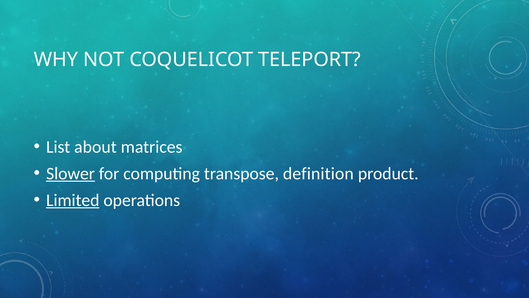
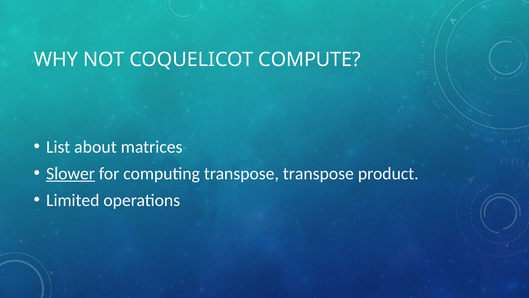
TELEPORT: TELEPORT -> COMPUTE
transpose definition: definition -> transpose
Limited underline: present -> none
